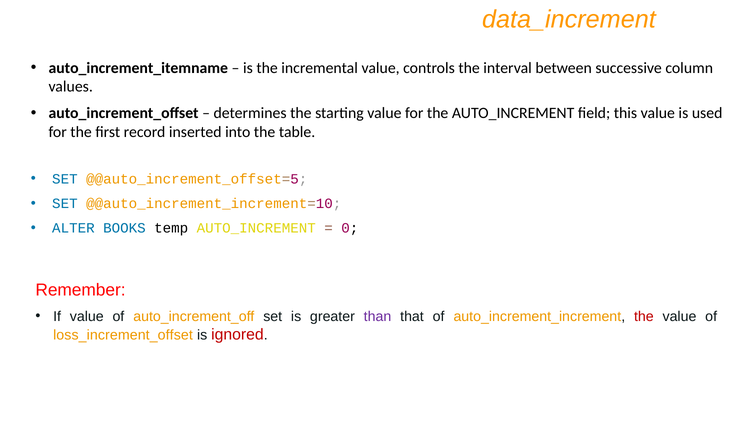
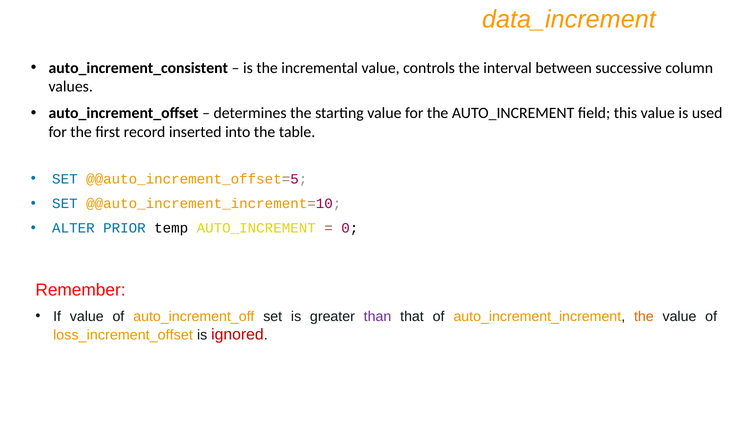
auto_increment_itemname: auto_increment_itemname -> auto_increment_consistent
BOOKS: BOOKS -> PRIOR
the at (644, 317) colour: red -> orange
